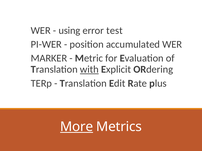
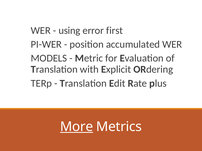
test: test -> first
MARKER: MARKER -> MODELS
with underline: present -> none
